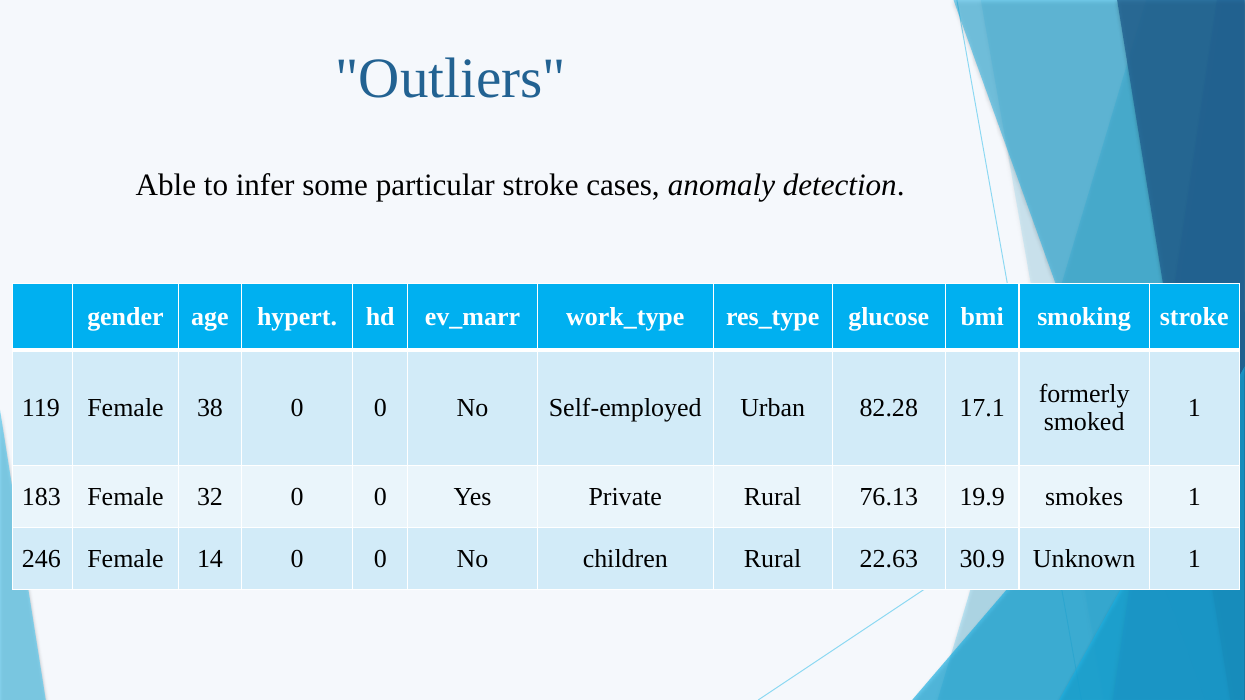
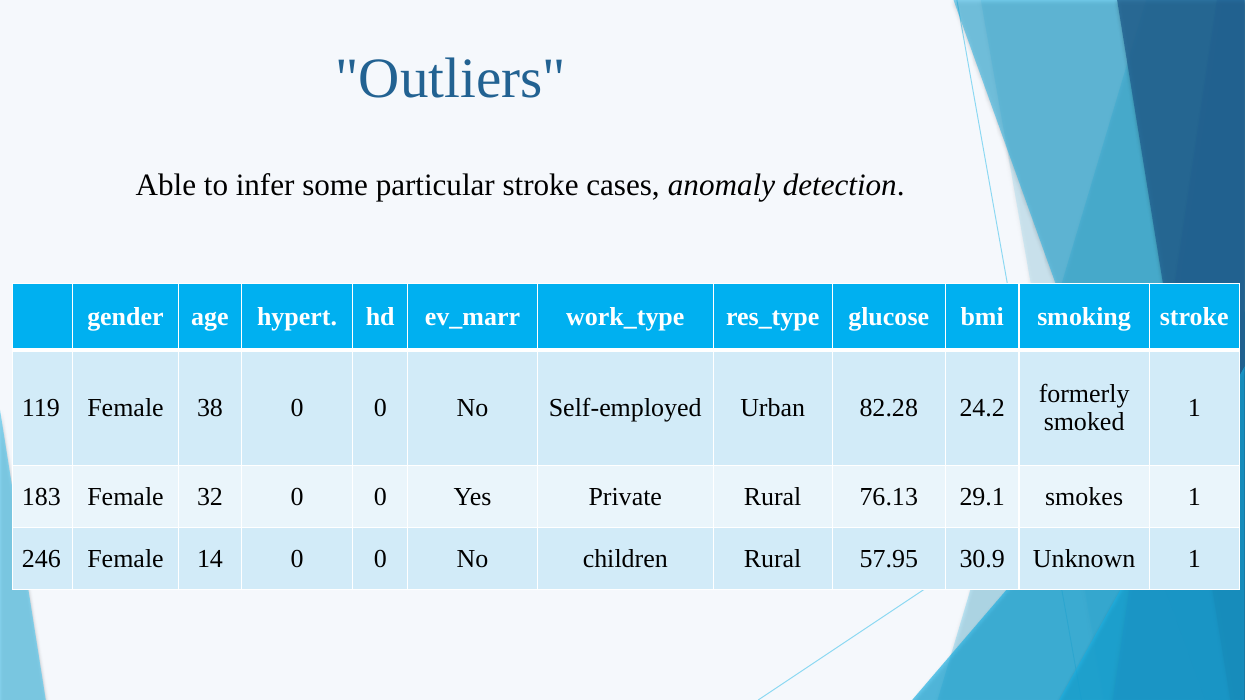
17.1: 17.1 -> 24.2
19.9: 19.9 -> 29.1
22.63: 22.63 -> 57.95
